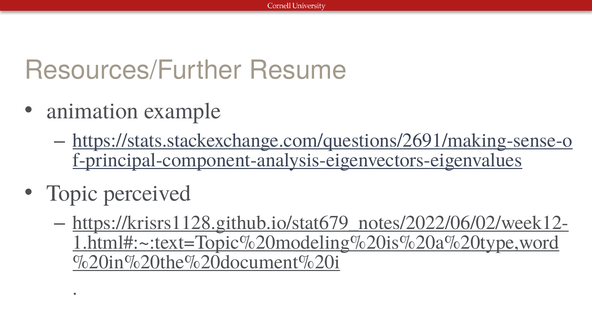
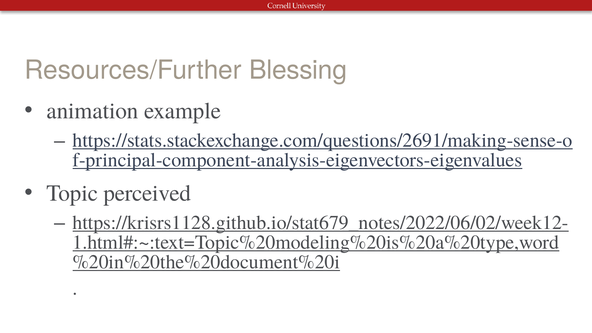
Resume: Resume -> Blessing
